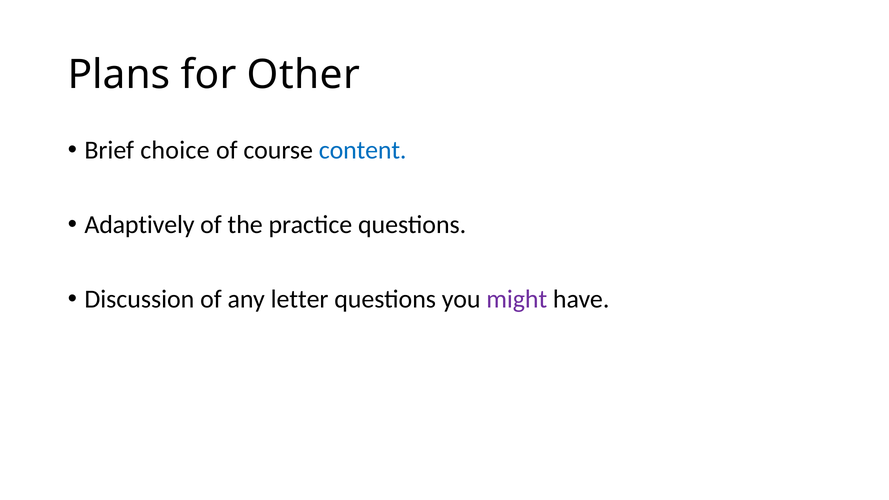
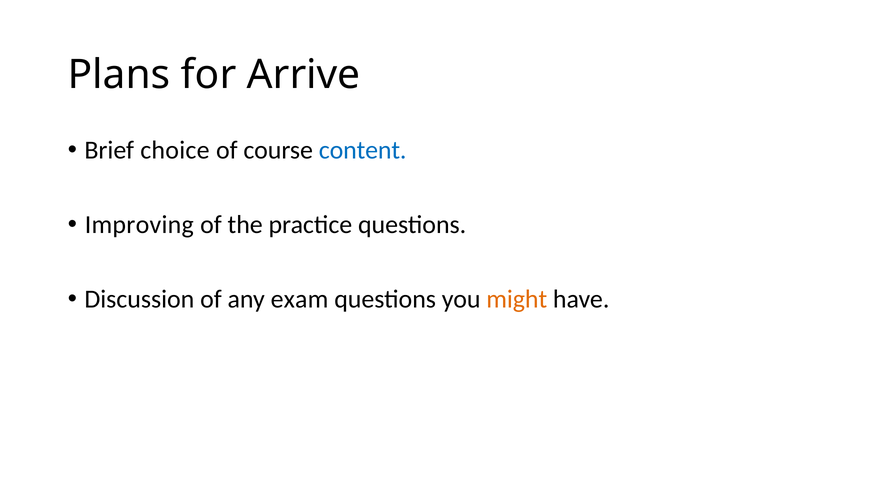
Other: Other -> Arrive
Adaptively: Adaptively -> Improving
letter: letter -> exam
might colour: purple -> orange
